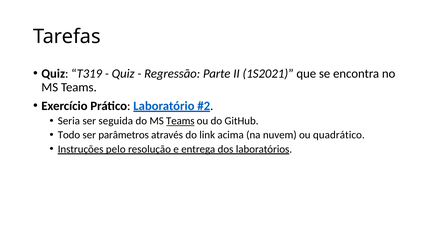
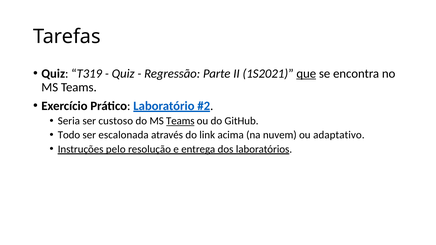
que underline: none -> present
seguida: seguida -> custoso
parâmetros: parâmetros -> escalonada
quadrático: quadrático -> adaptativo
